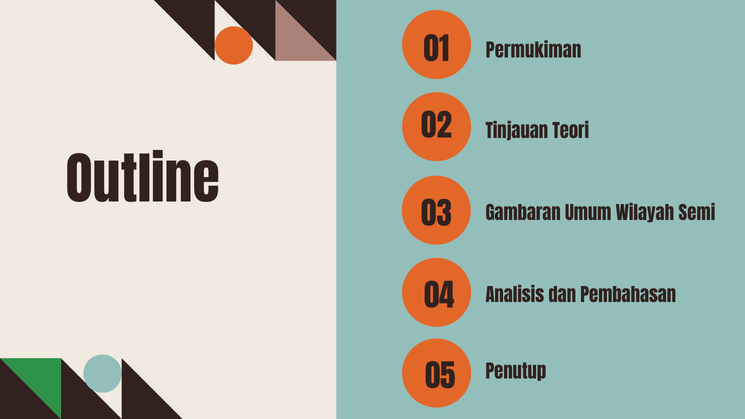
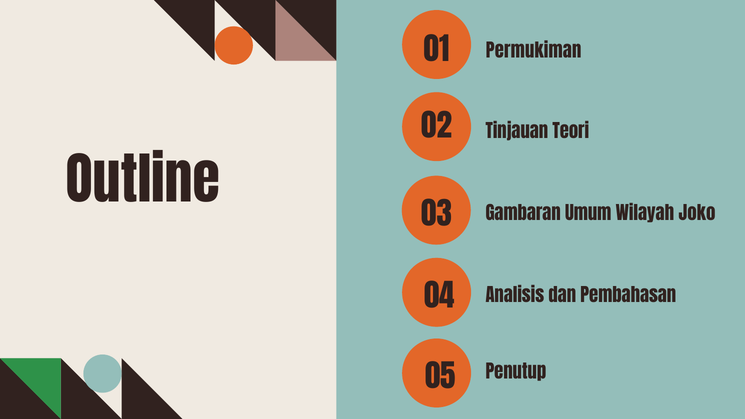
Semi: Semi -> Joko
